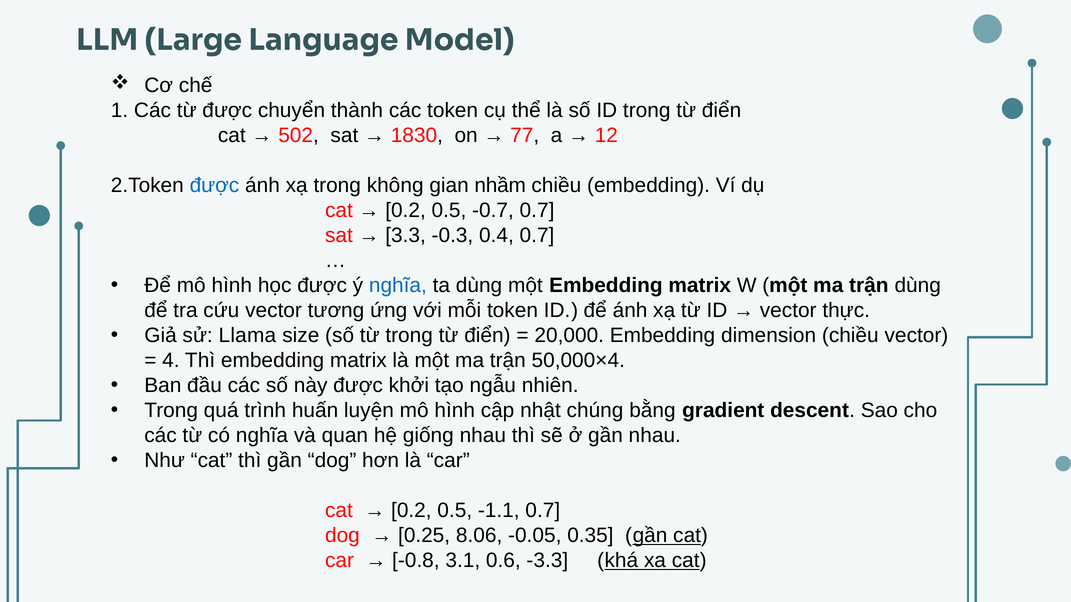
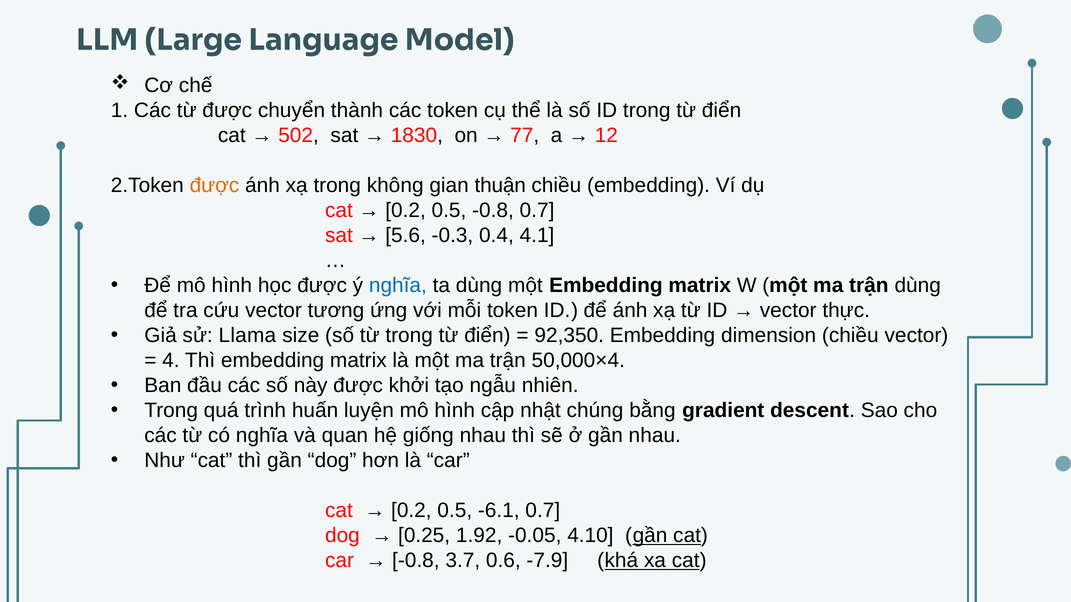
được at (214, 186) colour: blue -> orange
nhầm: nhầm -> thuận
0.5 -0.7: -0.7 -> -0.8
3.3: 3.3 -> 5.6
0.4 0.7: 0.7 -> 4.1
20,000: 20,000 -> 92,350
-1.1: -1.1 -> -6.1
8.06: 8.06 -> 1.92
0.35: 0.35 -> 4.10
3.1: 3.1 -> 3.7
-3.3: -3.3 -> -7.9
